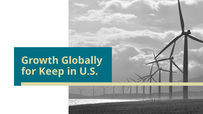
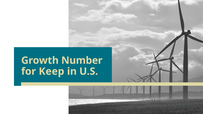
Globally: Globally -> Number
